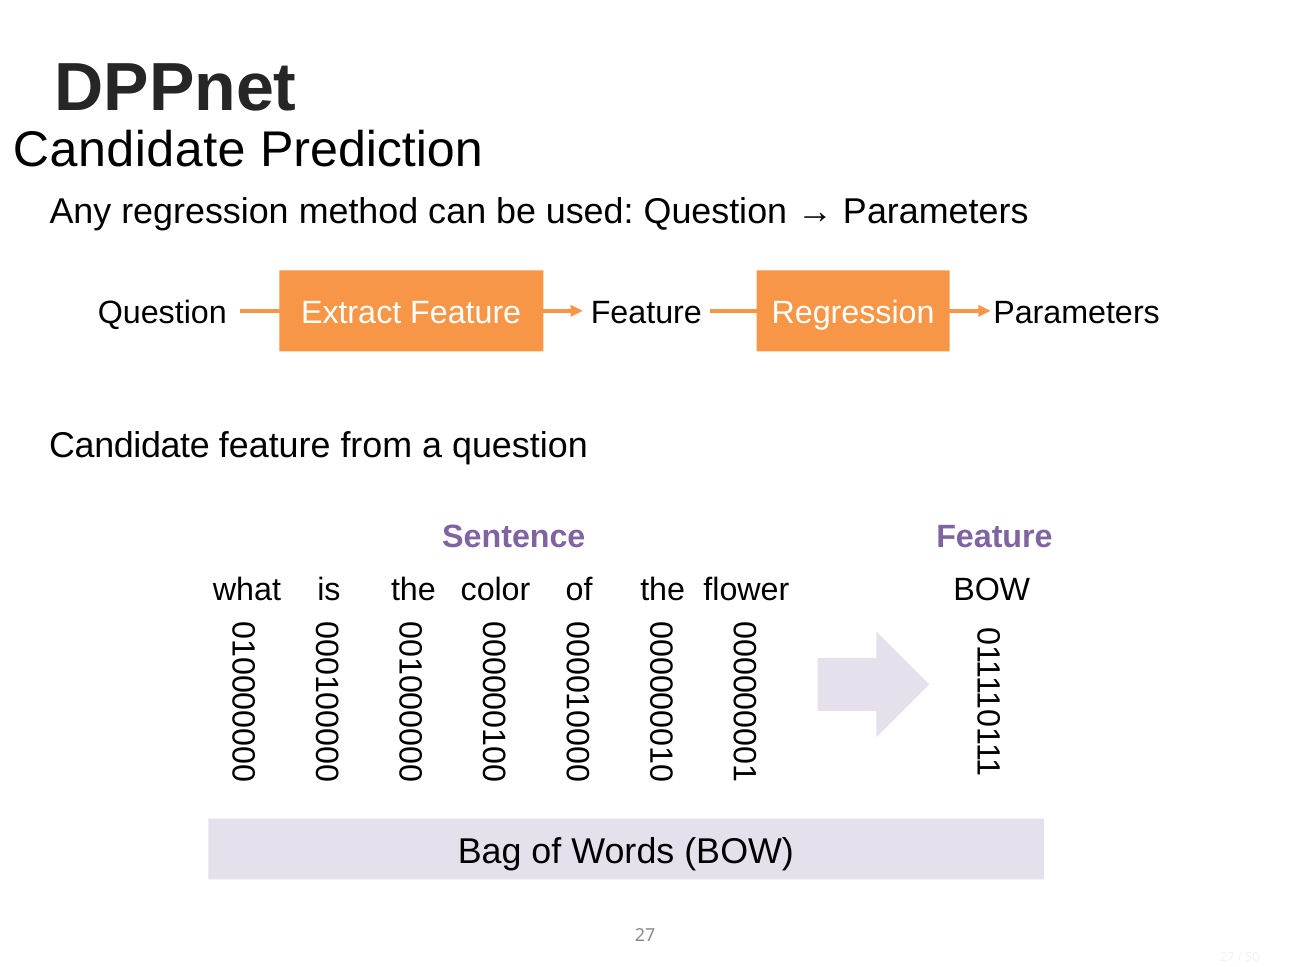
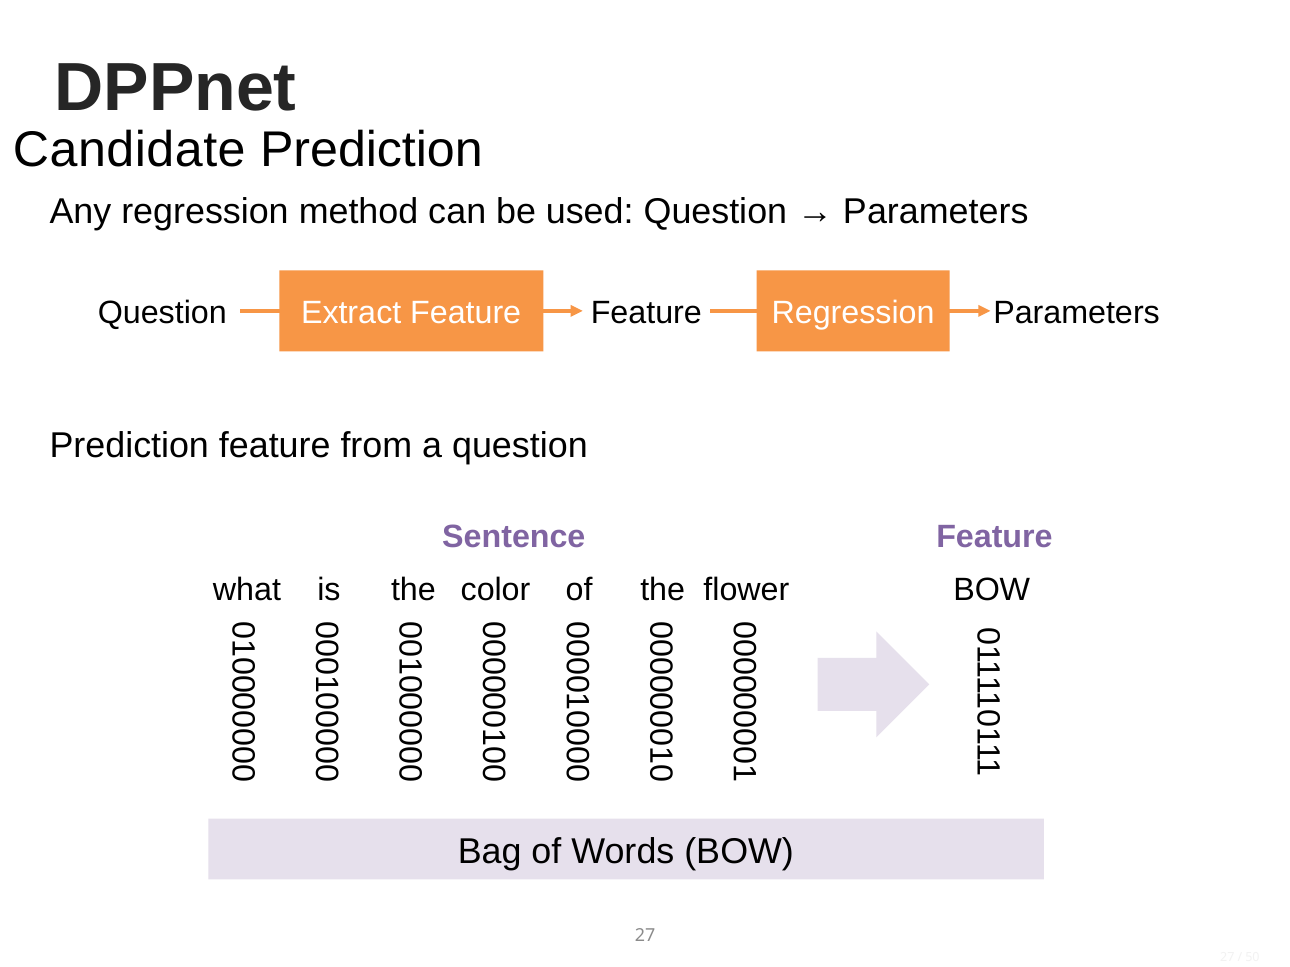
Candidate at (129, 446): Candidate -> Prediction
